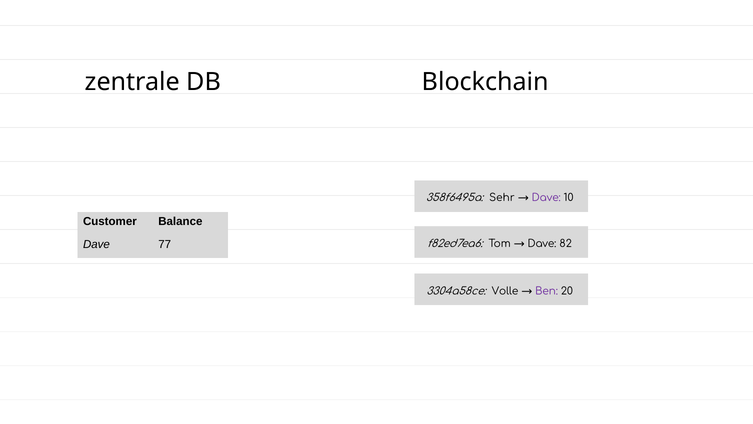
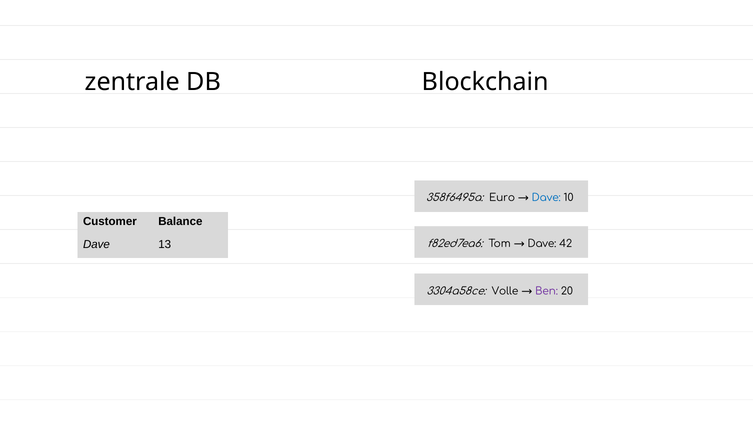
Sehr: Sehr -> Euro
Dave at (546, 198) colour: purple -> blue
77: 77 -> 13
82: 82 -> 42
